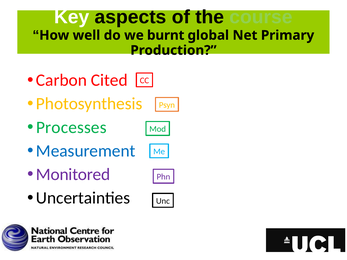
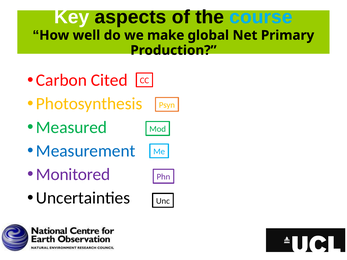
course colour: light green -> light blue
burnt: burnt -> make
Processes: Processes -> Measured
